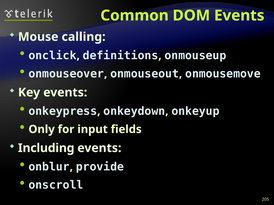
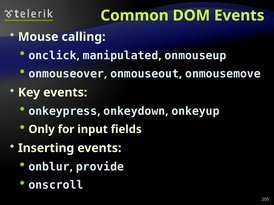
definitions: definitions -> manipulated
Including: Including -> Inserting
